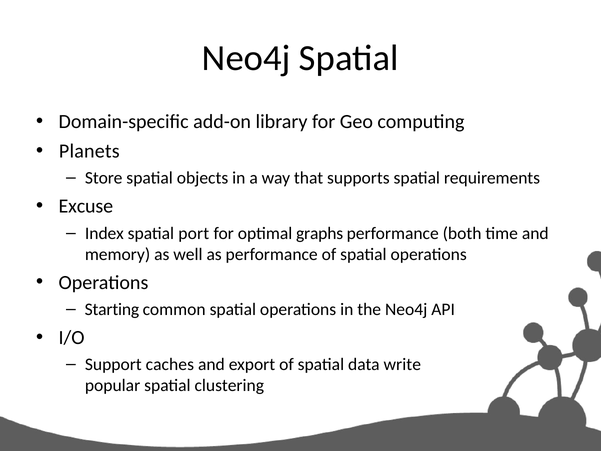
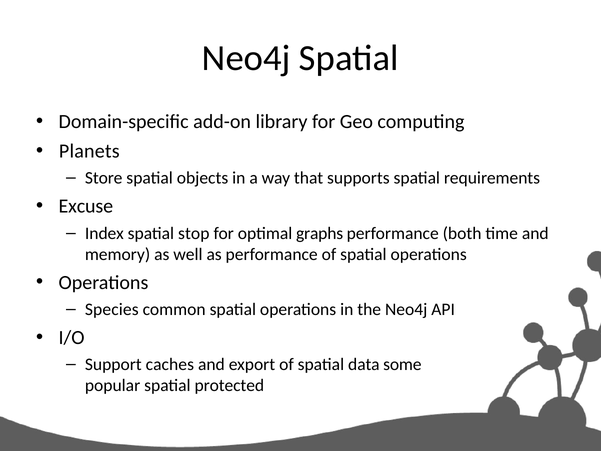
port: port -> stop
Starting: Starting -> Species
write: write -> some
clustering: clustering -> protected
